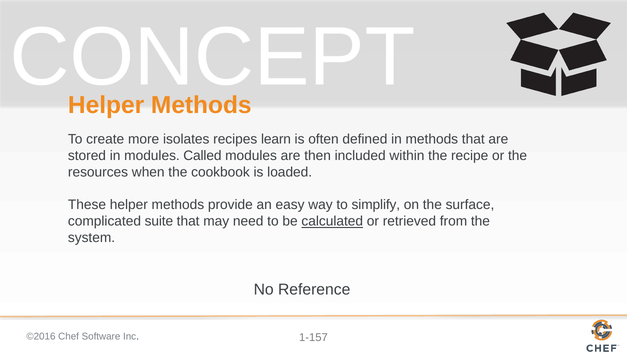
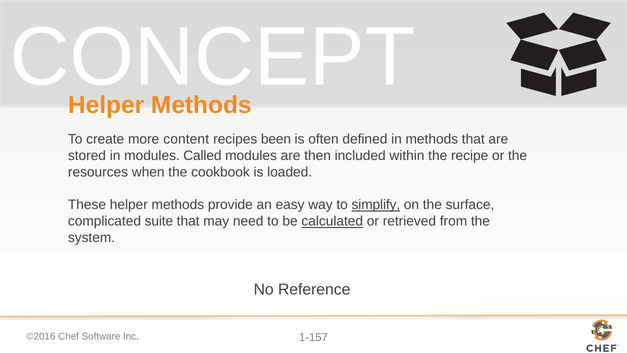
isolates: isolates -> content
learn: learn -> been
simplify underline: none -> present
